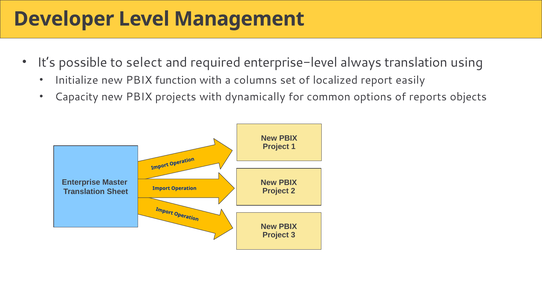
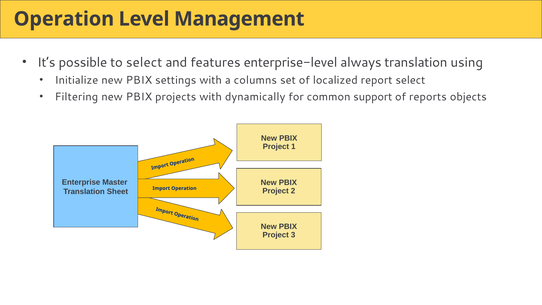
Developer at (64, 19): Developer -> Operation
required: required -> features
function: function -> settings
report easily: easily -> select
Capacity: Capacity -> Filtering
options: options -> support
